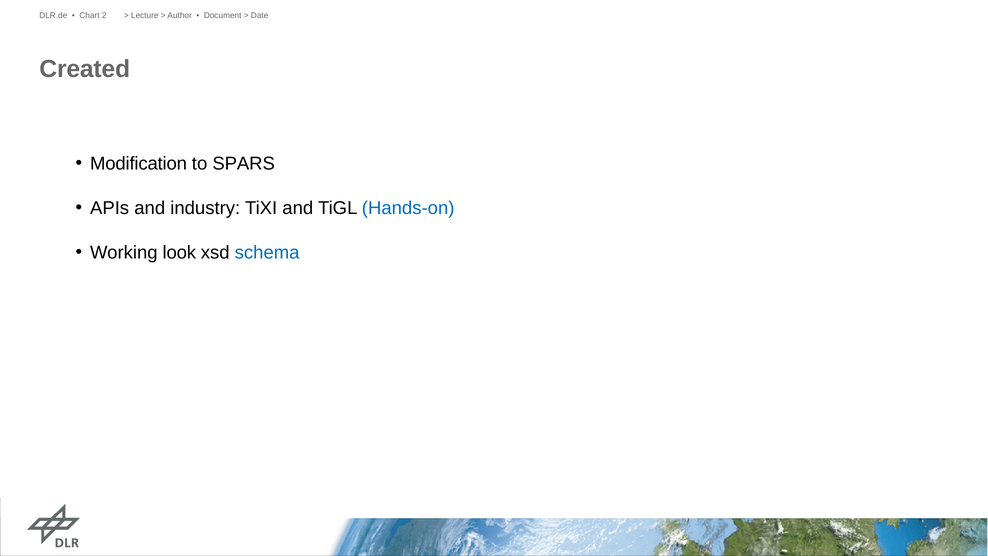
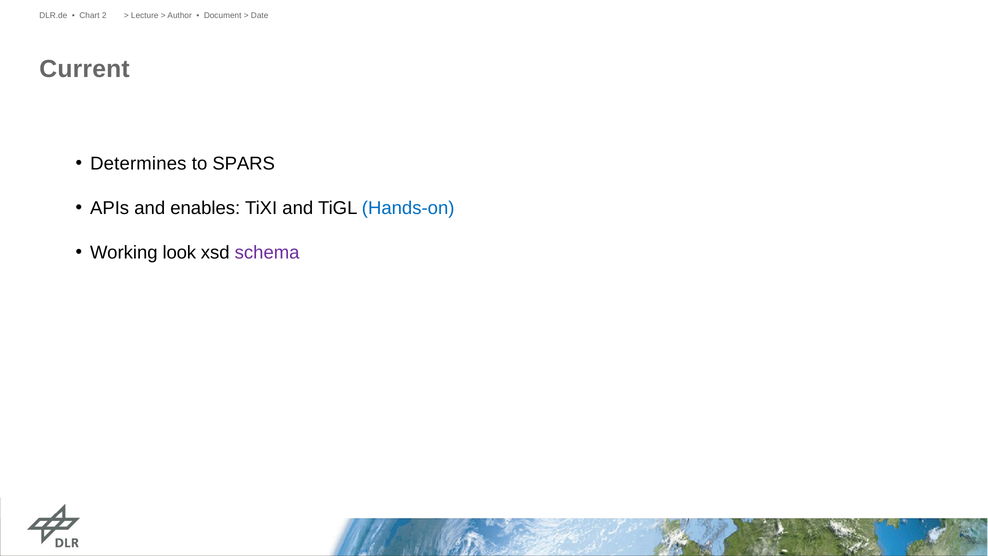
Created: Created -> Current
Modification: Modification -> Determines
industry: industry -> enables
schema colour: blue -> purple
